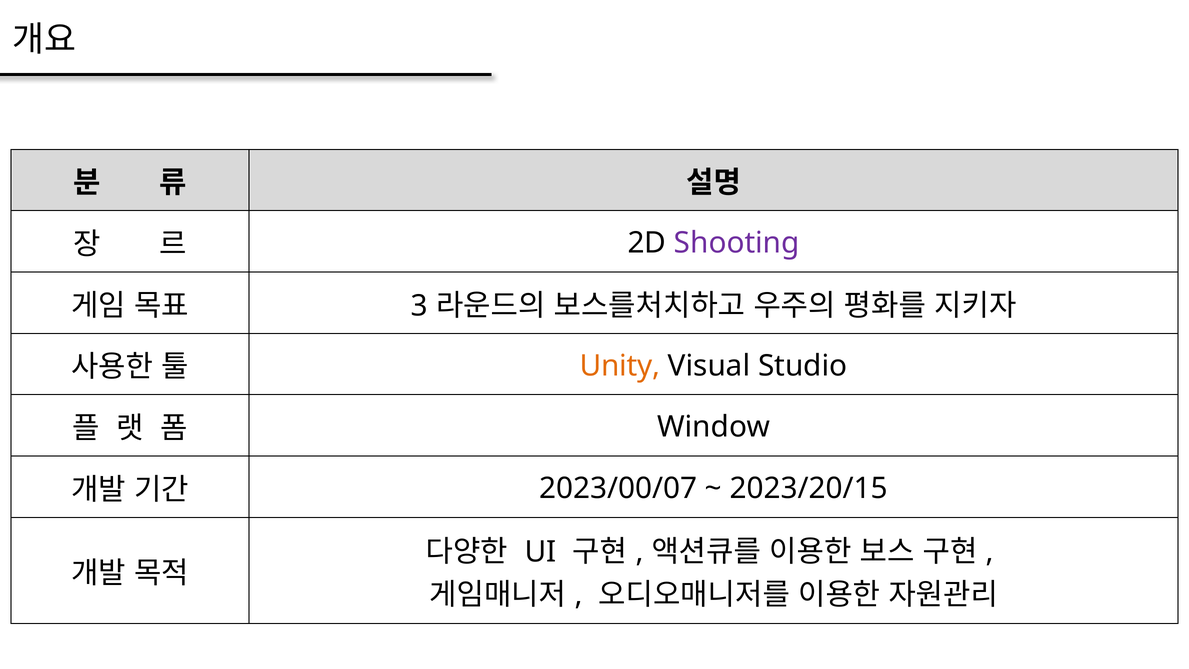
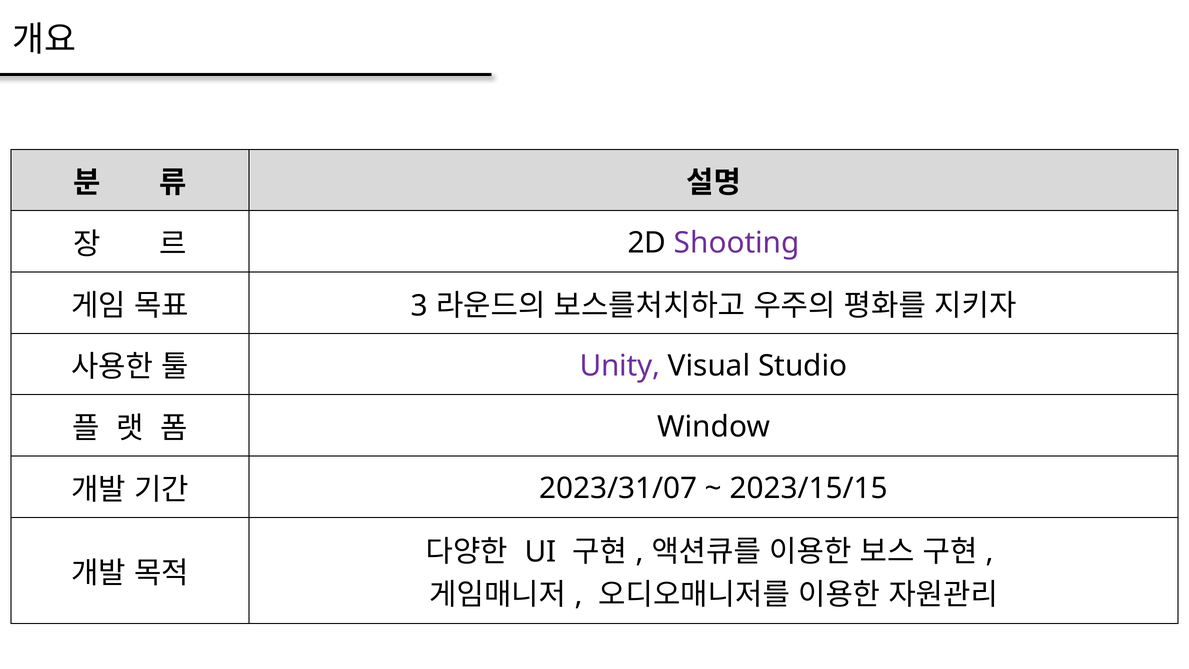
Unity colour: orange -> purple
2023/00/07: 2023/00/07 -> 2023/31/07
2023/20/15: 2023/20/15 -> 2023/15/15
